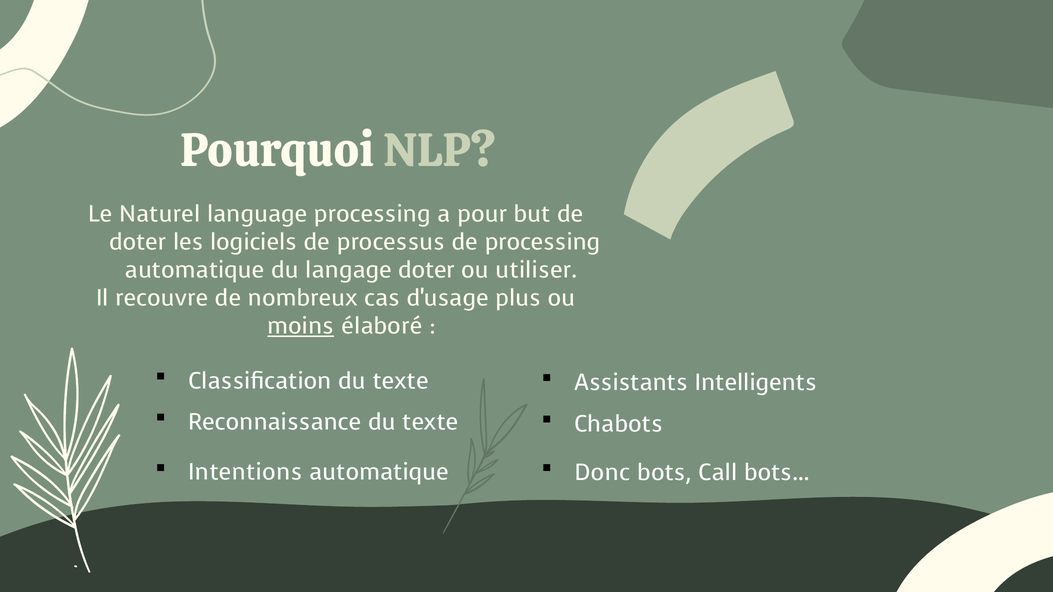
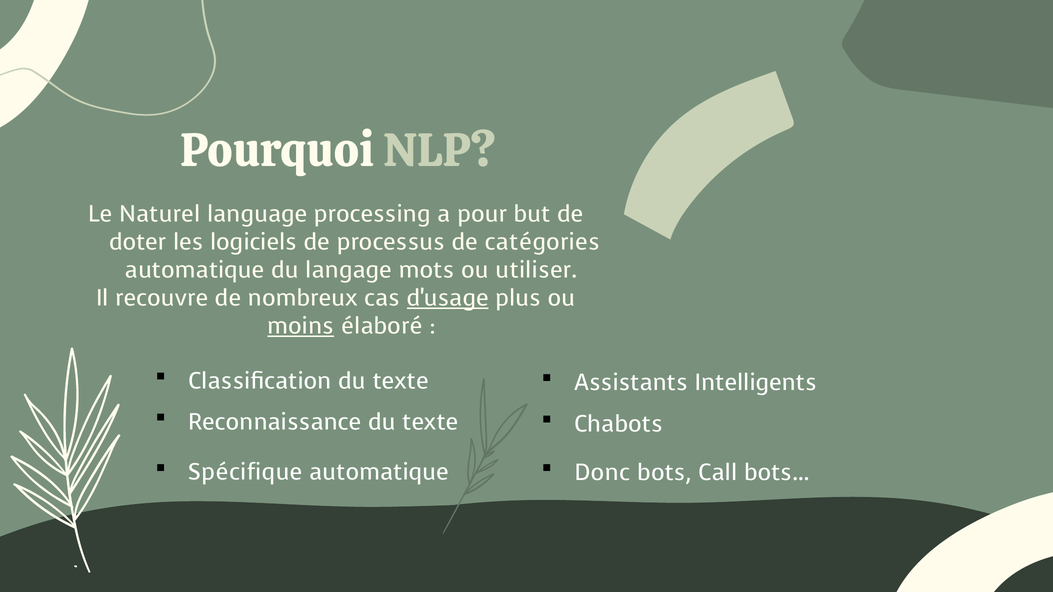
de processing: processing -> catégories
langage doter: doter -> mots
d'usage underline: none -> present
Intentions: Intentions -> Spécifique
